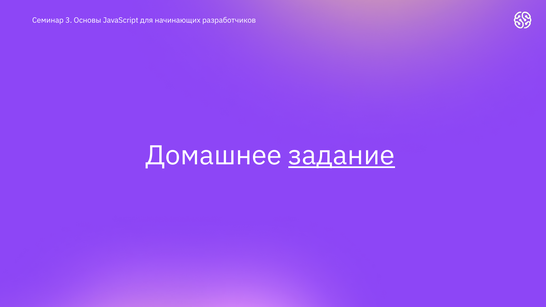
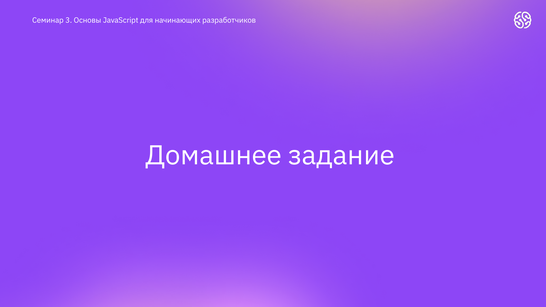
задание underline: present -> none
